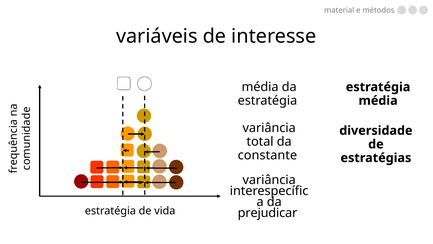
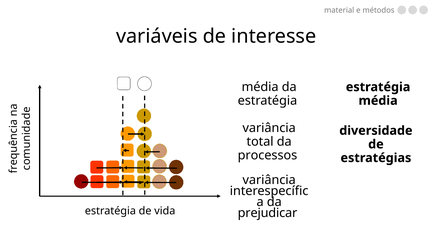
constante: constante -> processos
